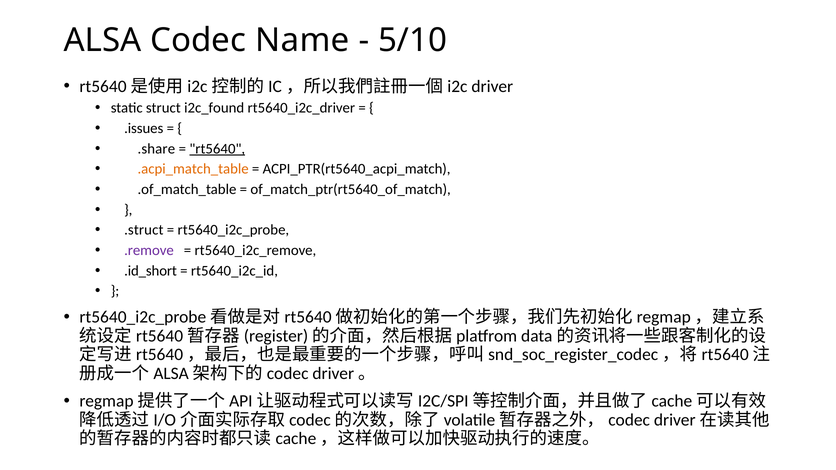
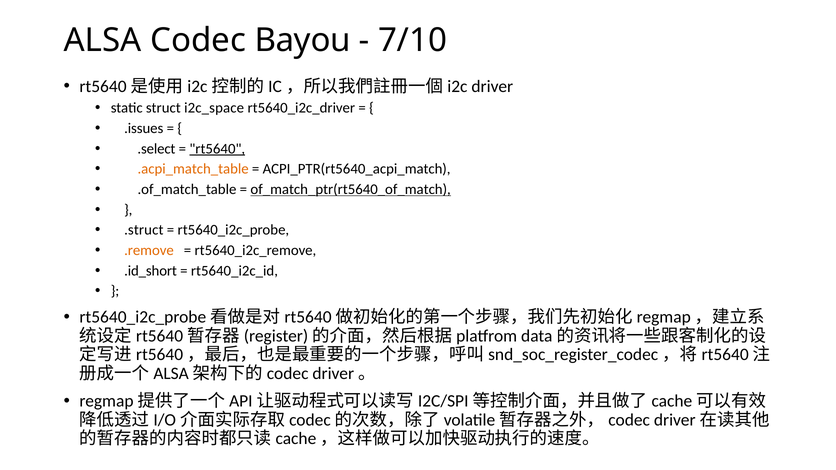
Name: Name -> Bayou
5/10: 5/10 -> 7/10
i2c_found: i2c_found -> i2c_space
.share: .share -> .select
of_match_ptr(rt5640_of_match underline: none -> present
.remove colour: purple -> orange
